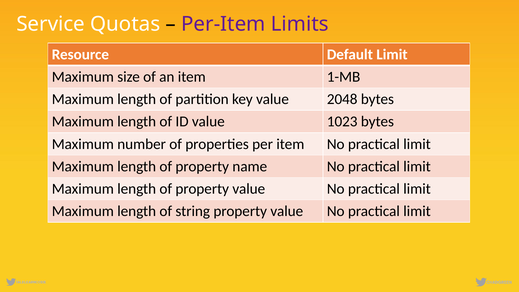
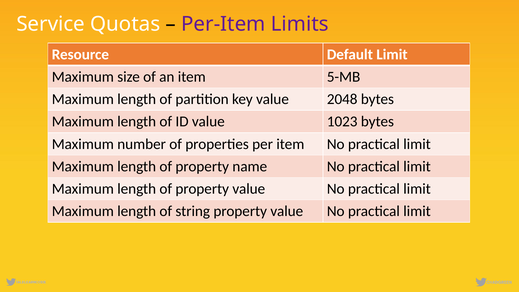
1-MB: 1-MB -> 5-MB
